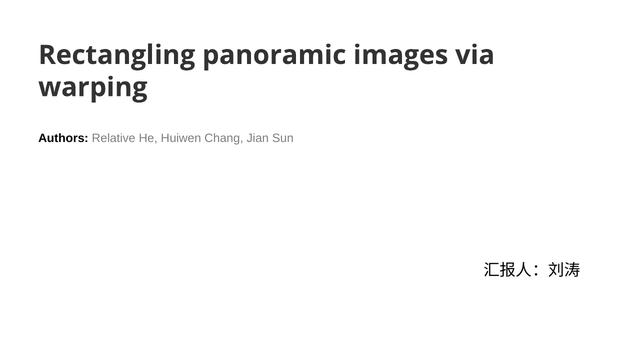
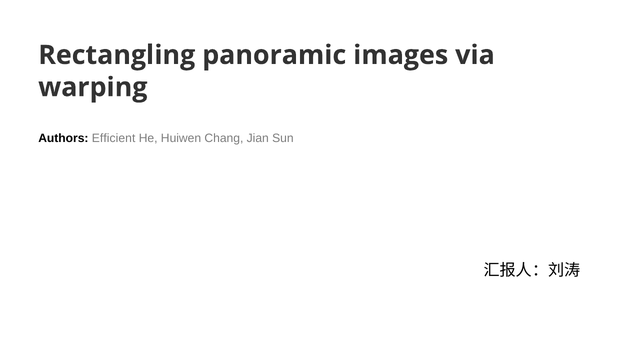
Relative: Relative -> Efficient
